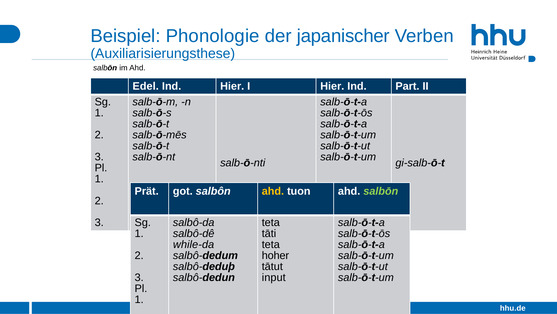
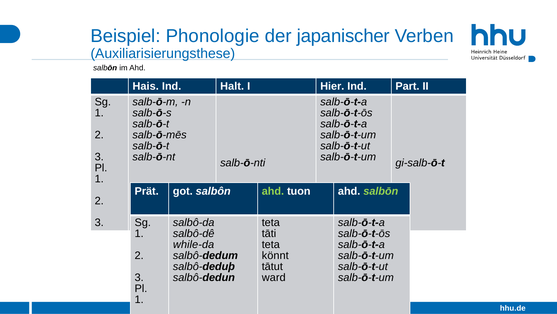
Edel: Edel -> Hais
Ind Hier: Hier -> Halt
ahd at (273, 191) colour: yellow -> light green
hoher: hoher -> könnt
input: input -> ward
